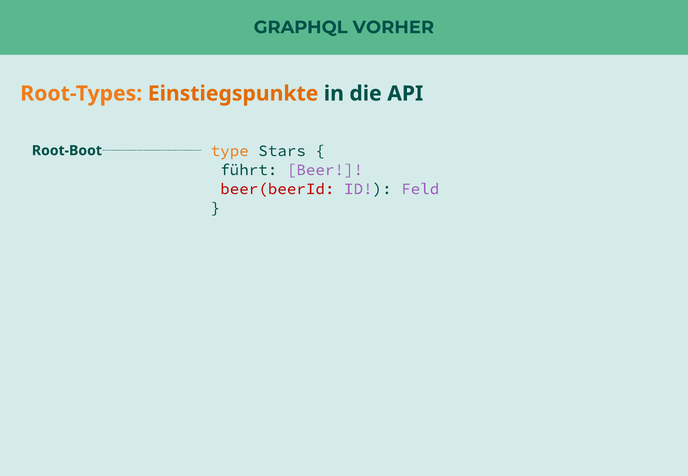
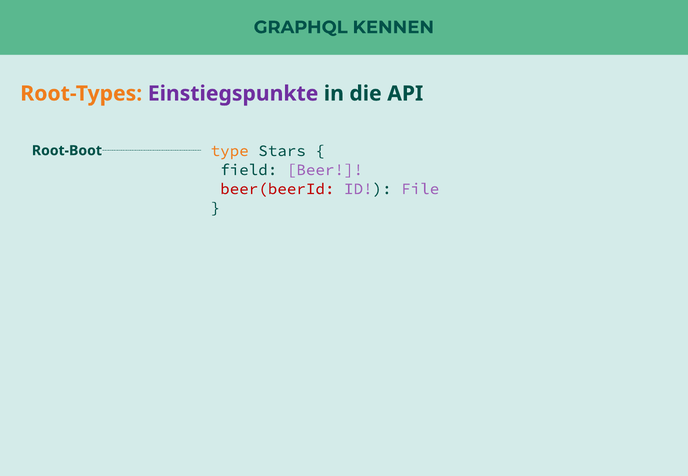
VORHER: VORHER -> KENNEN
Einstiegspunkte colour: orange -> purple
führt: führt -> field
Feld: Feld -> File
